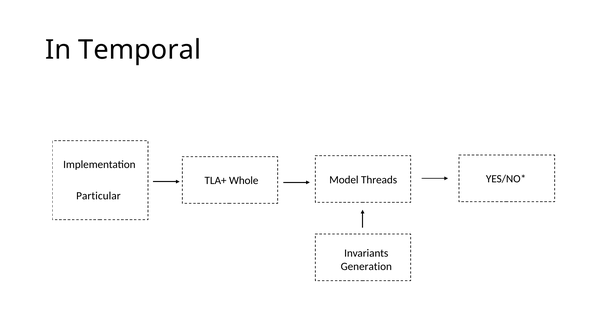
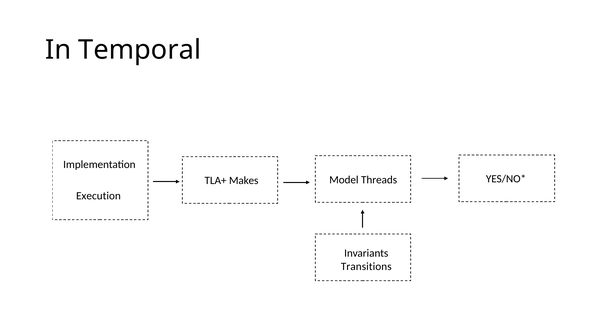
Whole: Whole -> Makes
Particular: Particular -> Execution
Generation: Generation -> Transitions
